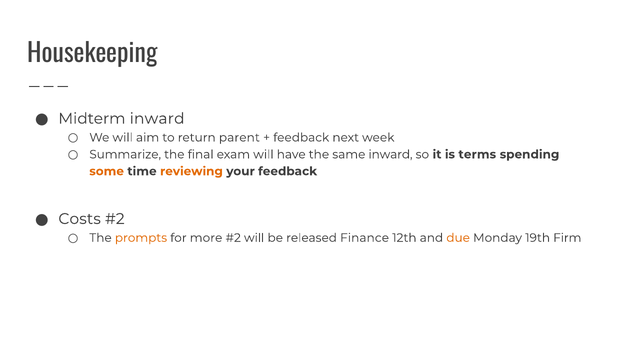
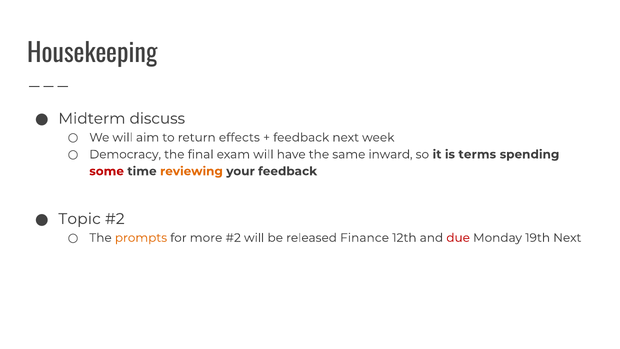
Midterm inward: inward -> discuss
parent: parent -> effects
Summarize: Summarize -> Democracy
some colour: orange -> red
Costs: Costs -> Topic
due colour: orange -> red
19th Firm: Firm -> Next
